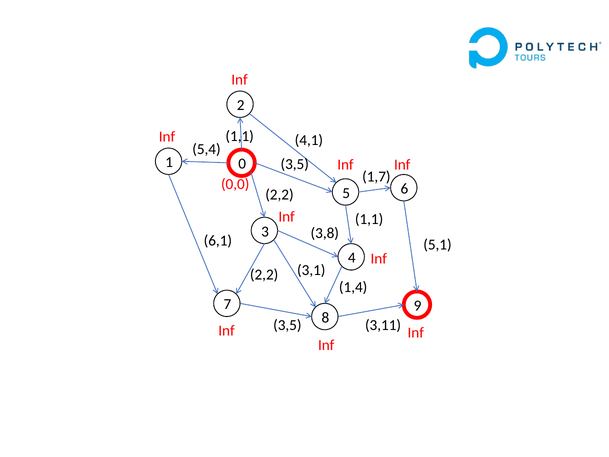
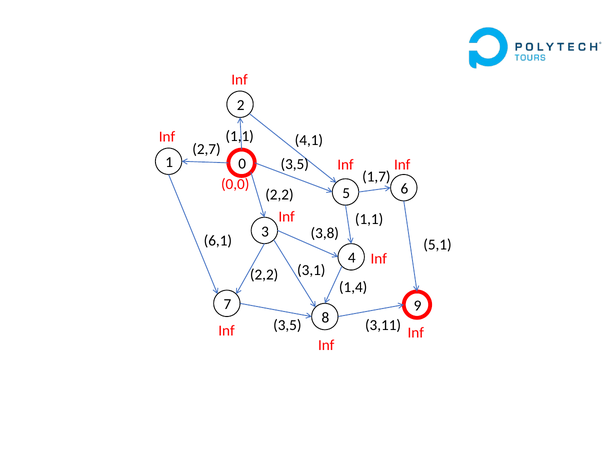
5,4: 5,4 -> 2,7
